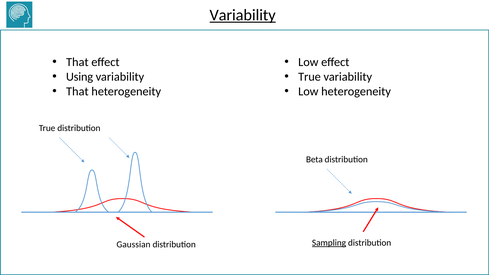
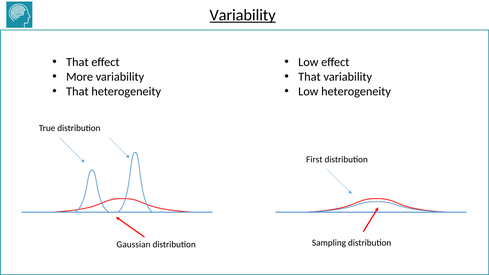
Using: Using -> More
True at (310, 77): True -> That
Beta: Beta -> First
Sampling underline: present -> none
